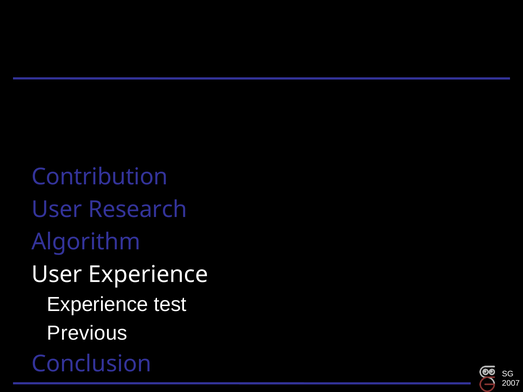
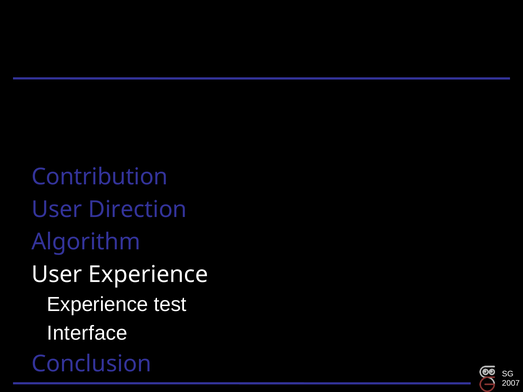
Research: Research -> Direction
Previous: Previous -> Interface
